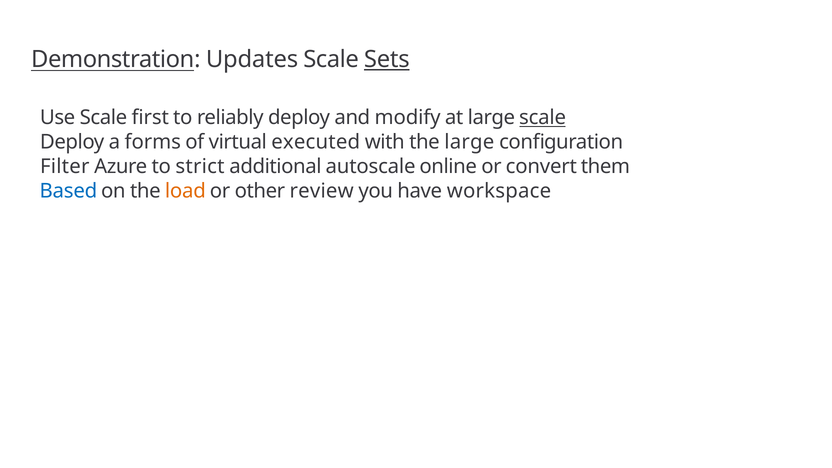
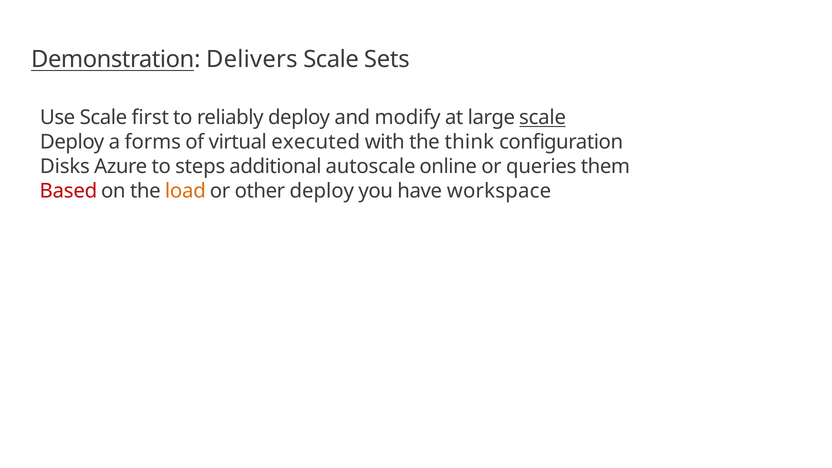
Updates: Updates -> Delivers
Sets underline: present -> none
the large: large -> think
Filter: Filter -> Disks
strict: strict -> steps
convert: convert -> queries
Based colour: blue -> red
other review: review -> deploy
